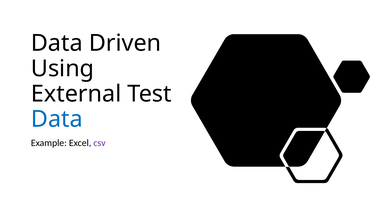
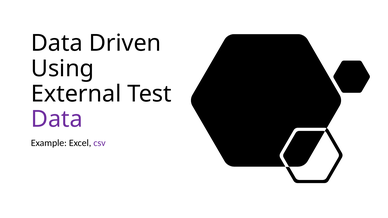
Data at (57, 119) colour: blue -> purple
